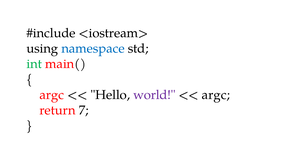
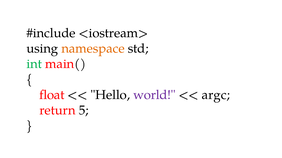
namespace colour: blue -> orange
argc at (52, 95): argc -> float
7: 7 -> 5
